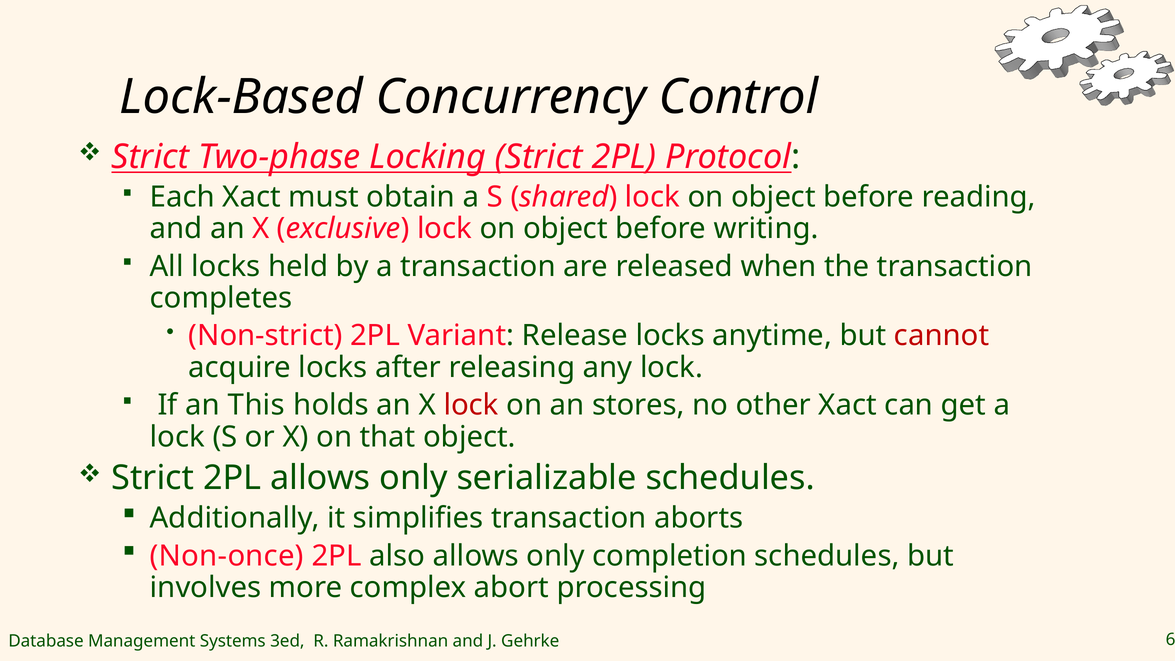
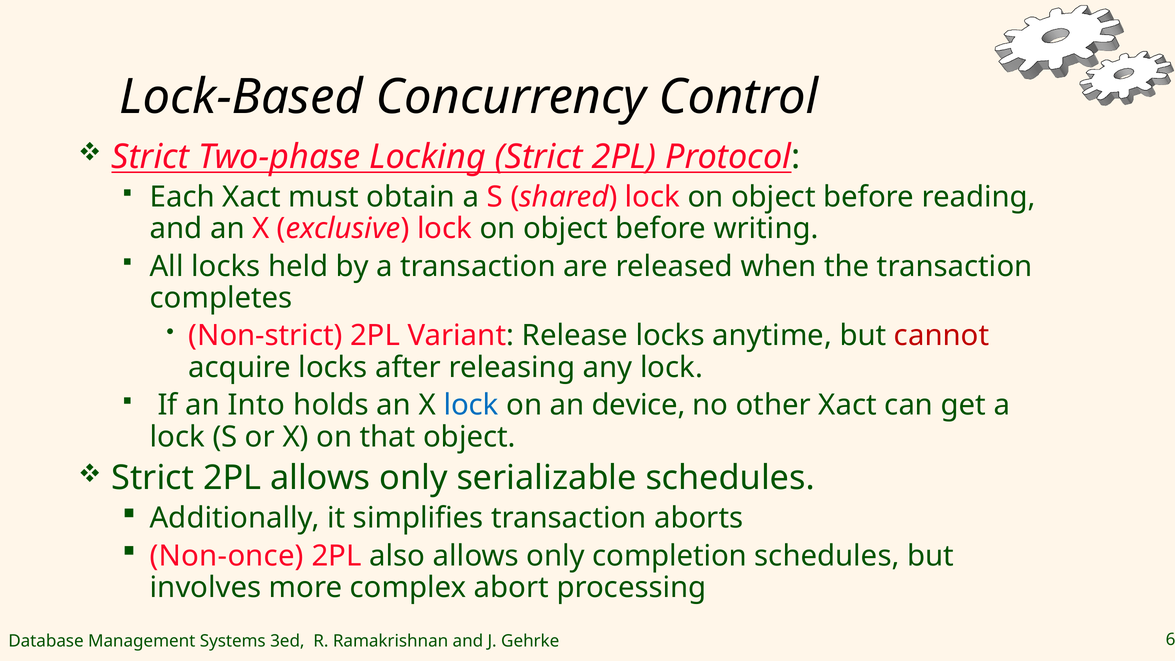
This: This -> Into
lock at (471, 405) colour: red -> blue
stores: stores -> device
